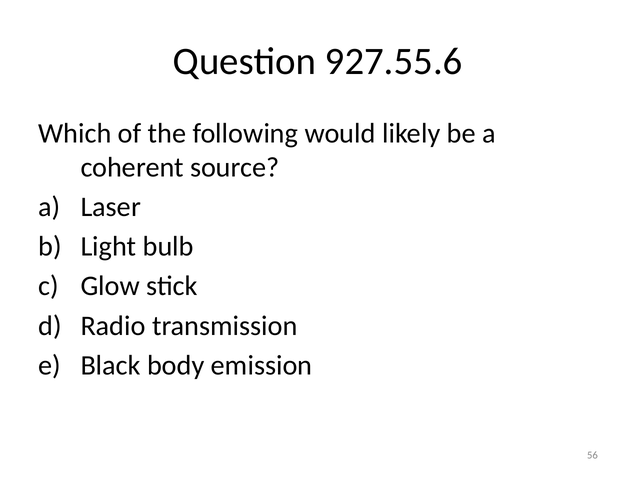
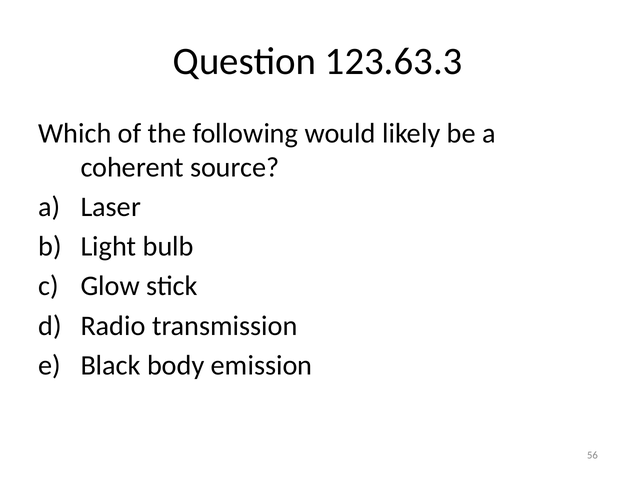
927.55.6: 927.55.6 -> 123.63.3
